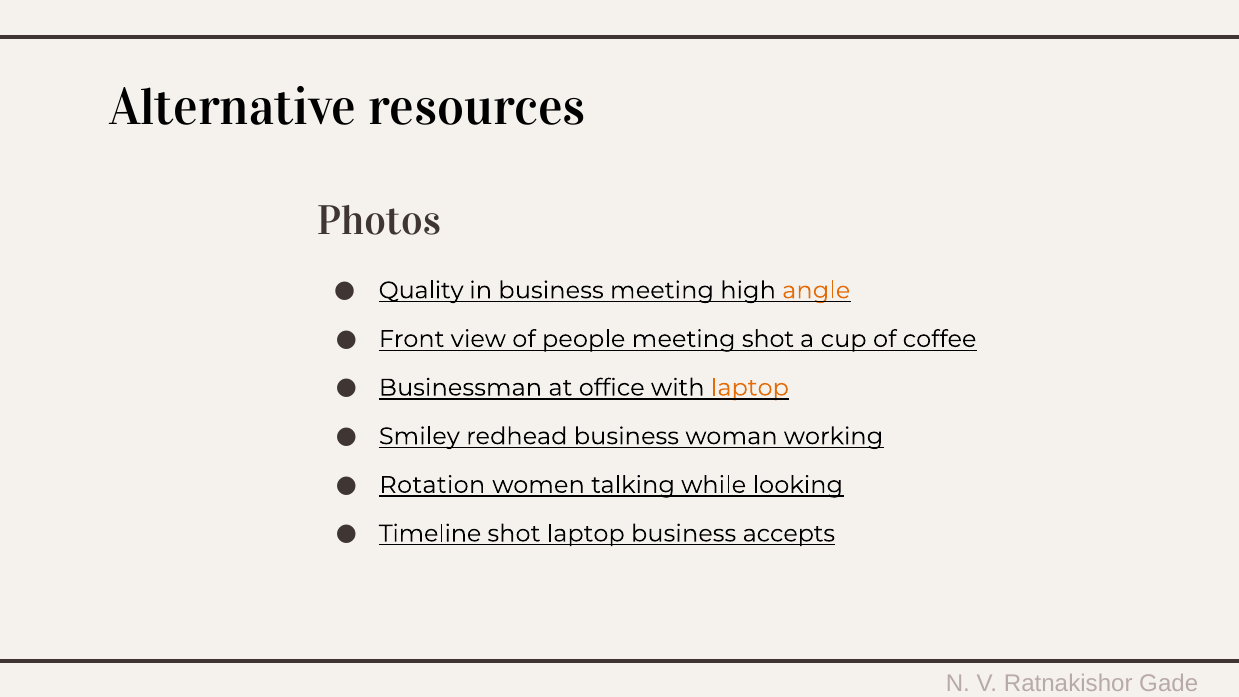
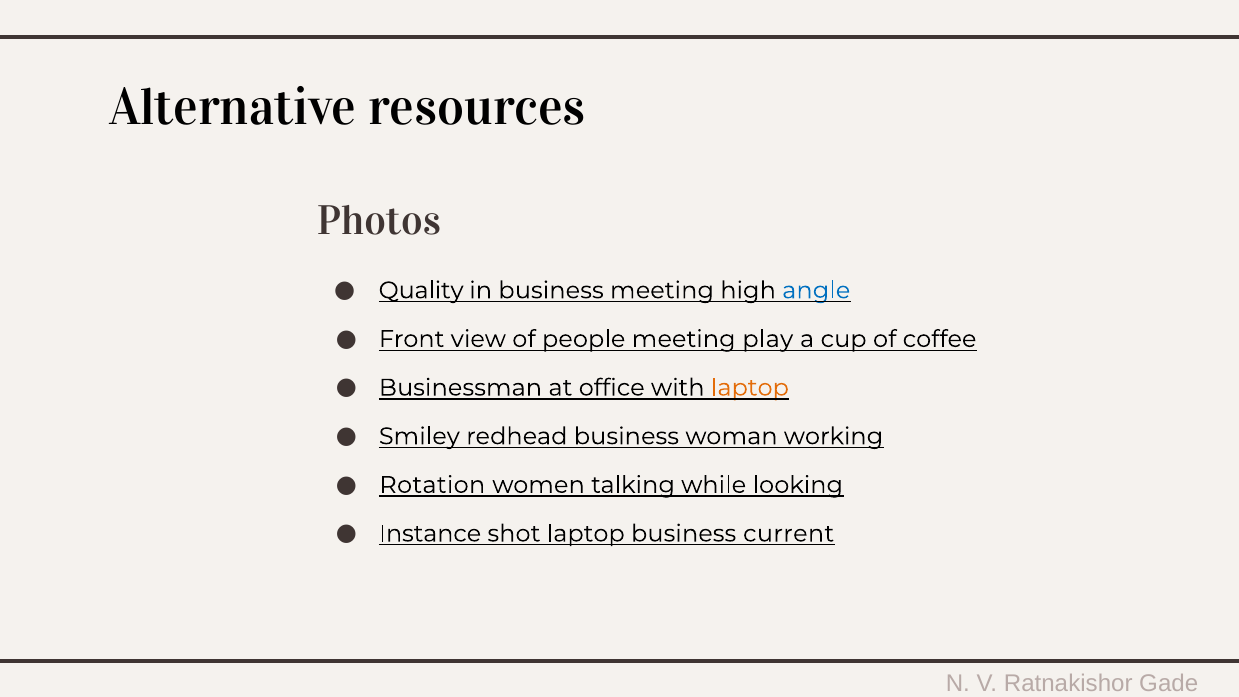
angle colour: orange -> blue
meeting shot: shot -> play
Timeline: Timeline -> Instance
accepts: accepts -> current
